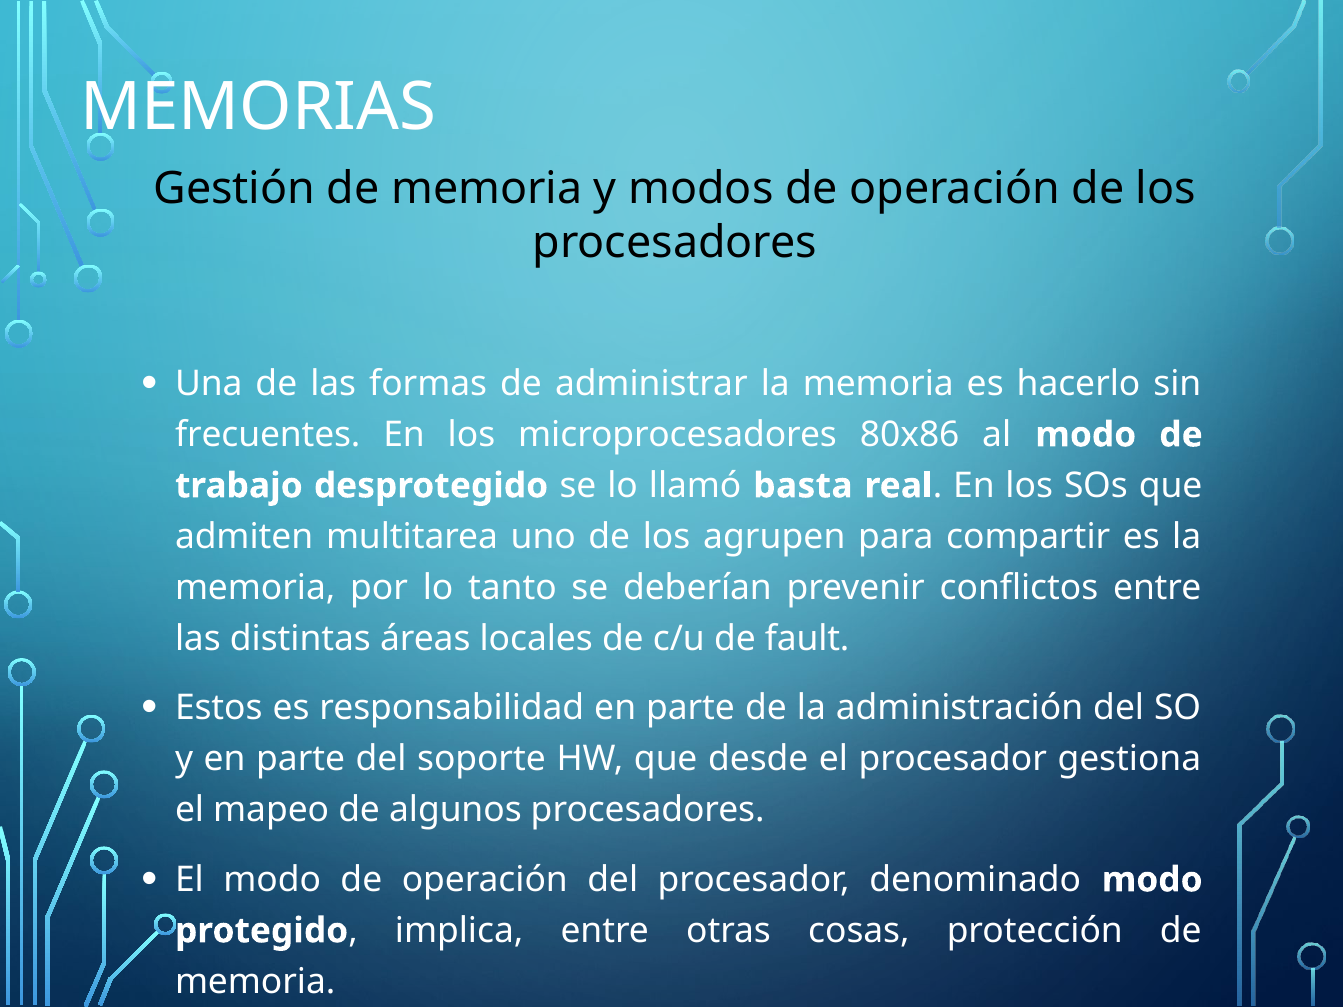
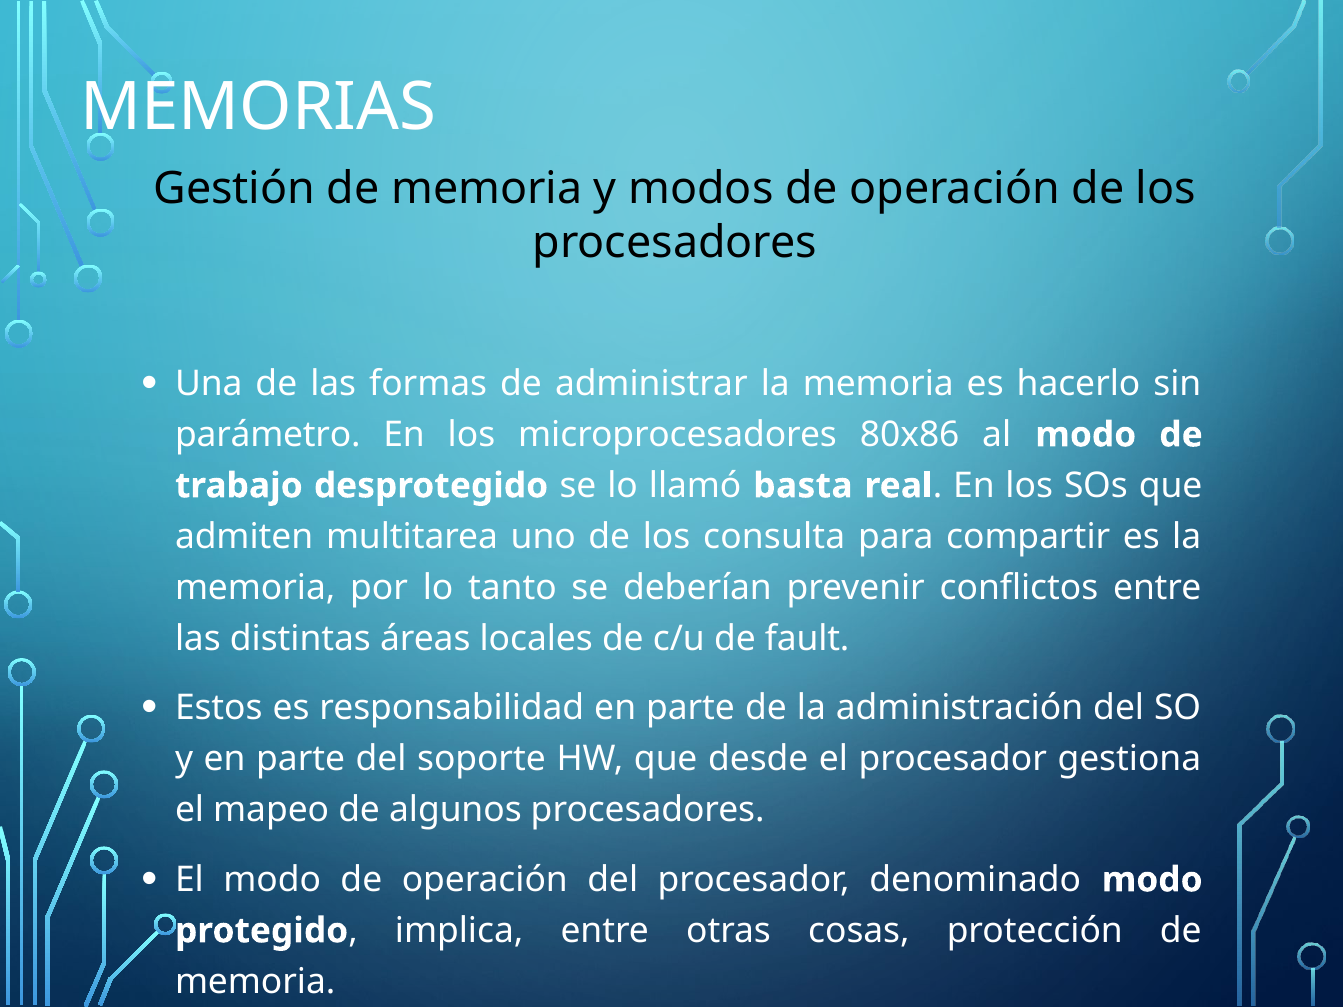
frecuentes: frecuentes -> parámetro
agrupen: agrupen -> consulta
